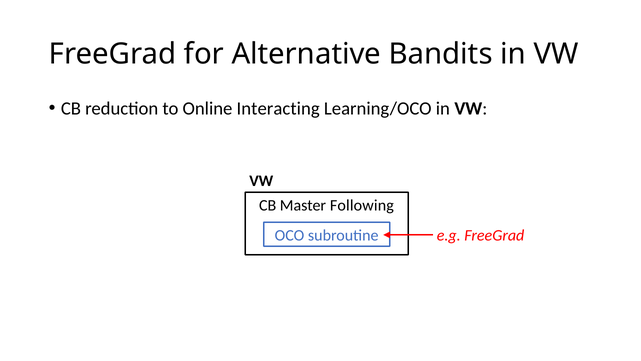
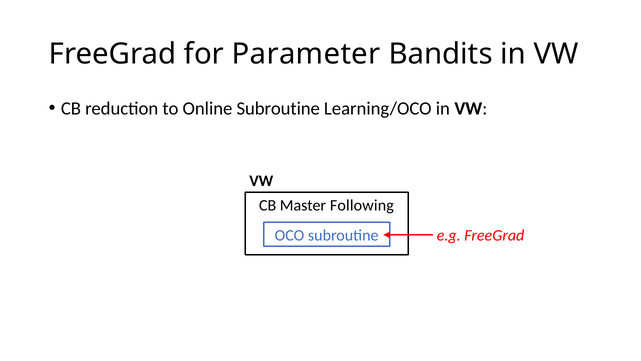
Alternative: Alternative -> Parameter
Online Interacting: Interacting -> Subroutine
